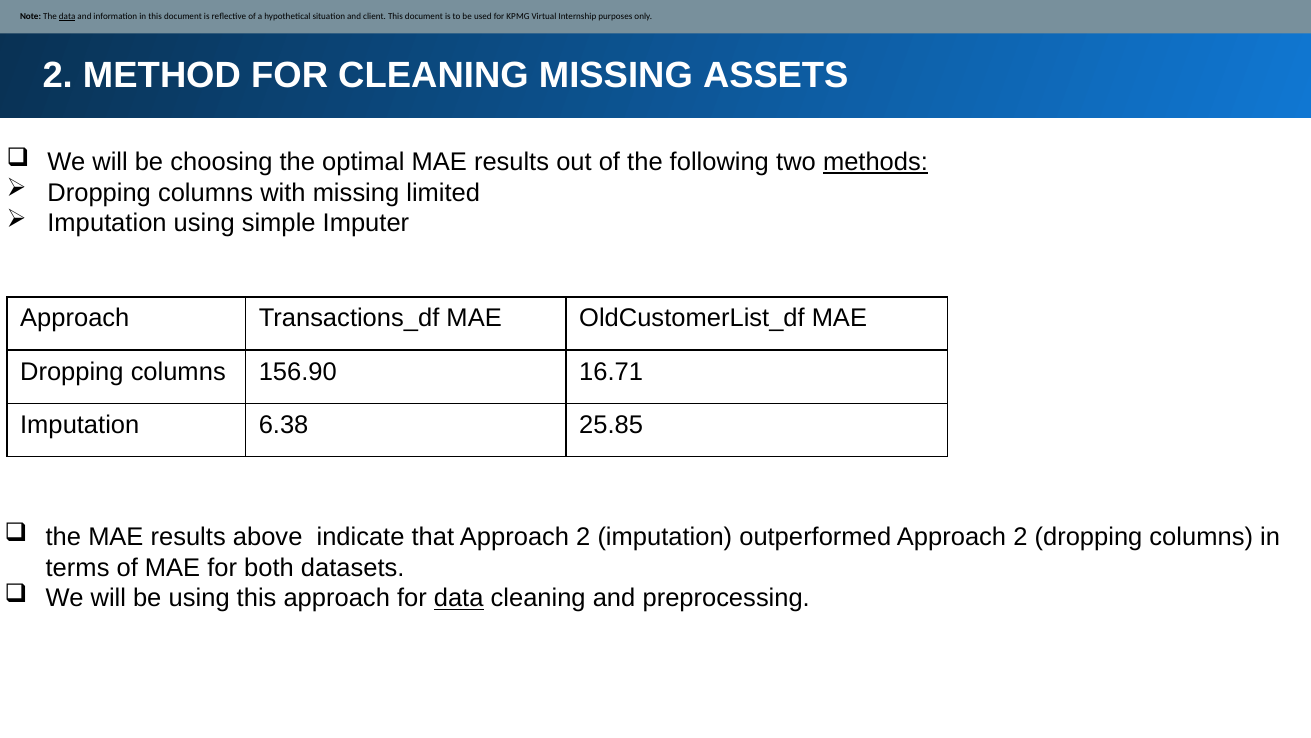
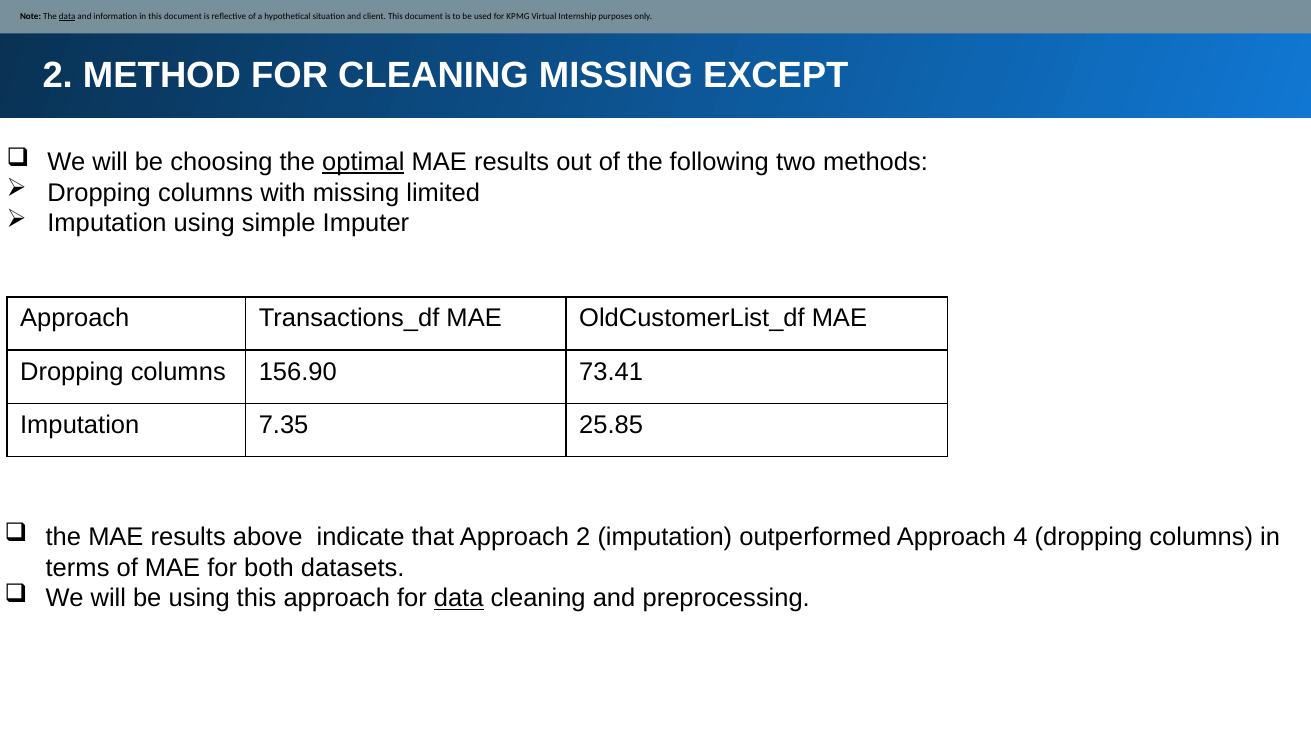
ASSETS: ASSETS -> EXCEPT
optimal underline: none -> present
methods underline: present -> none
16.71: 16.71 -> 73.41
6.38: 6.38 -> 7.35
outperformed Approach 2: 2 -> 4
